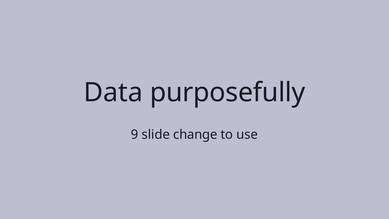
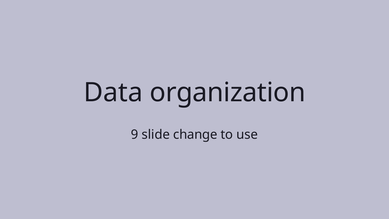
purposefully: purposefully -> organization
